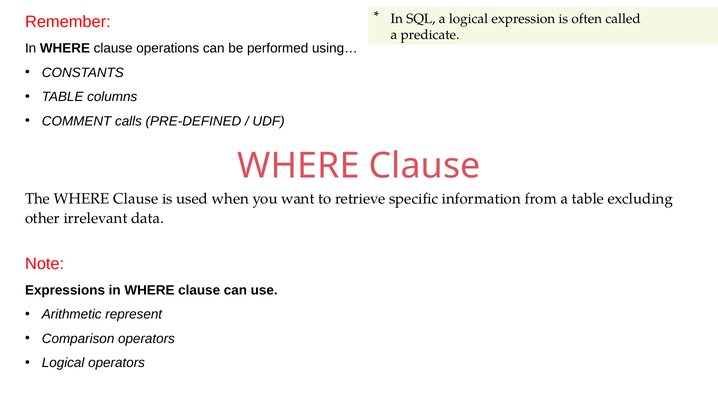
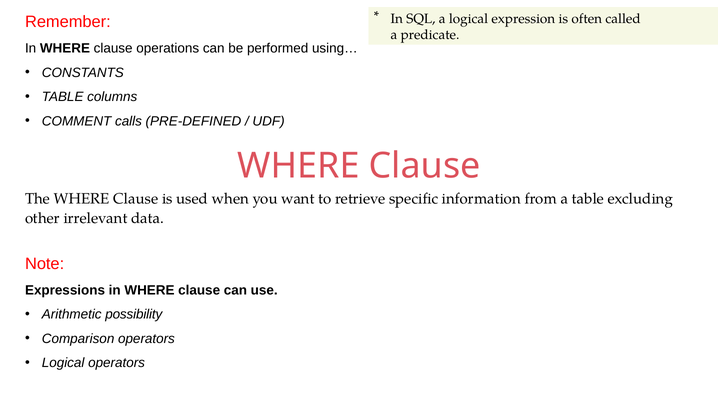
represent: represent -> possibility
